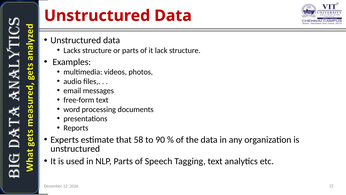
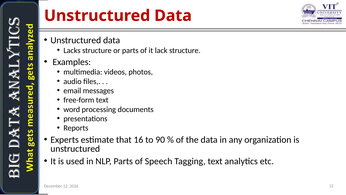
58: 58 -> 16
